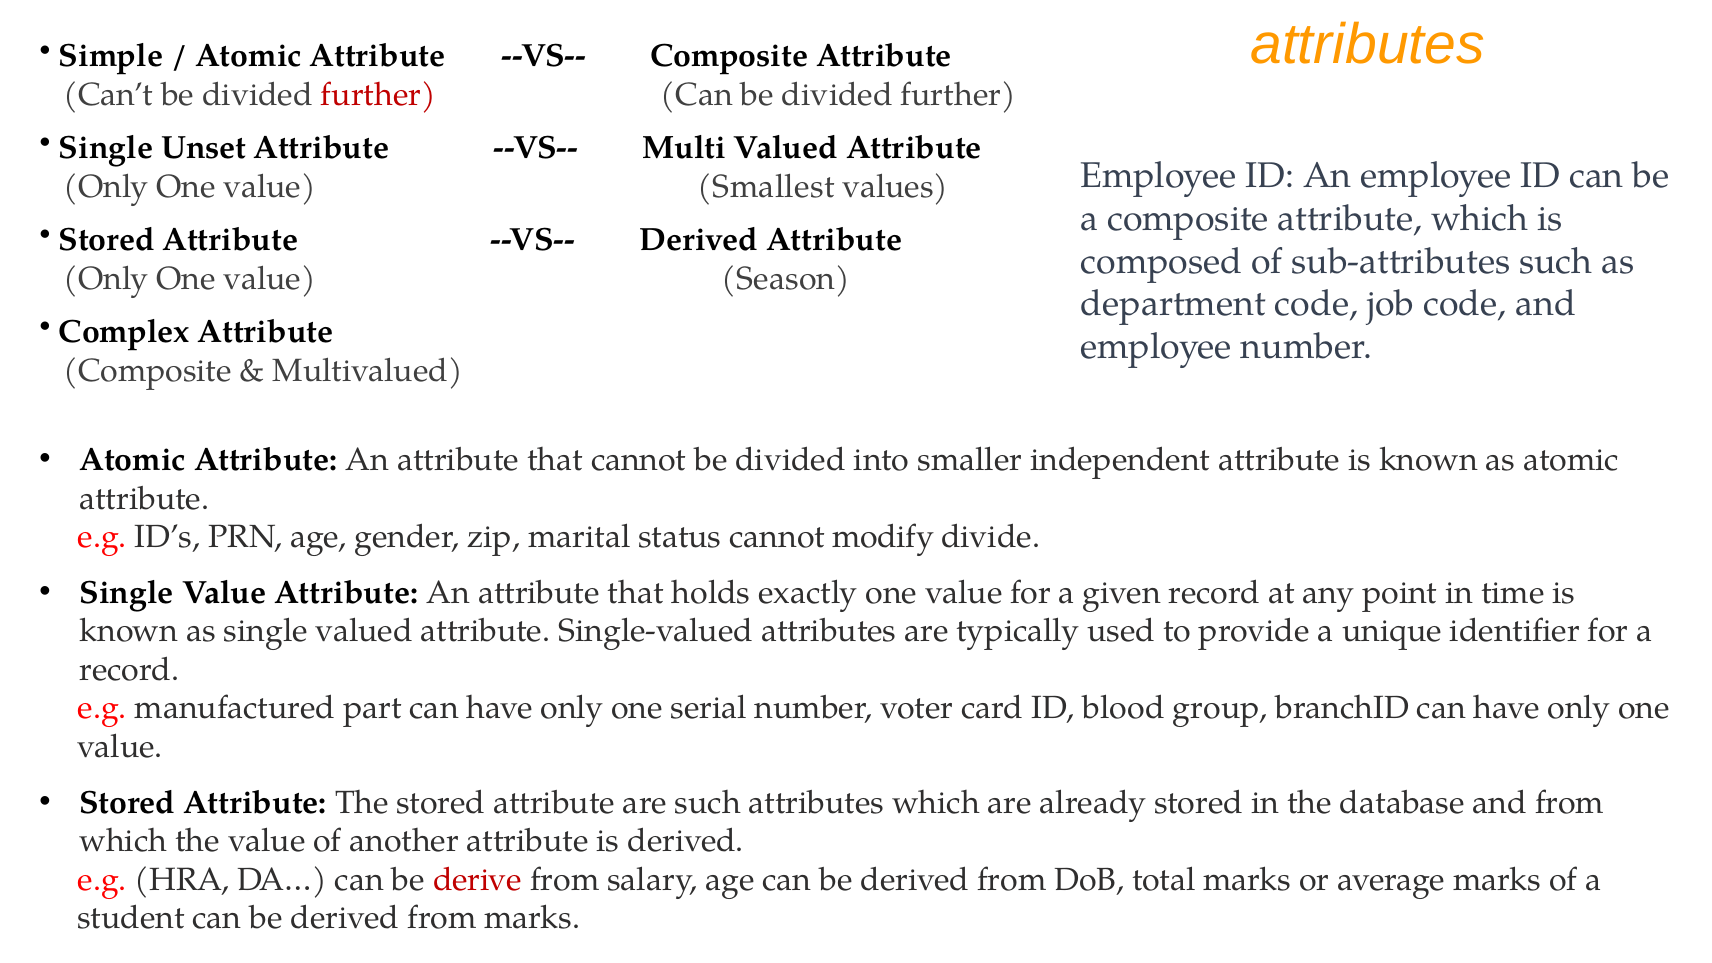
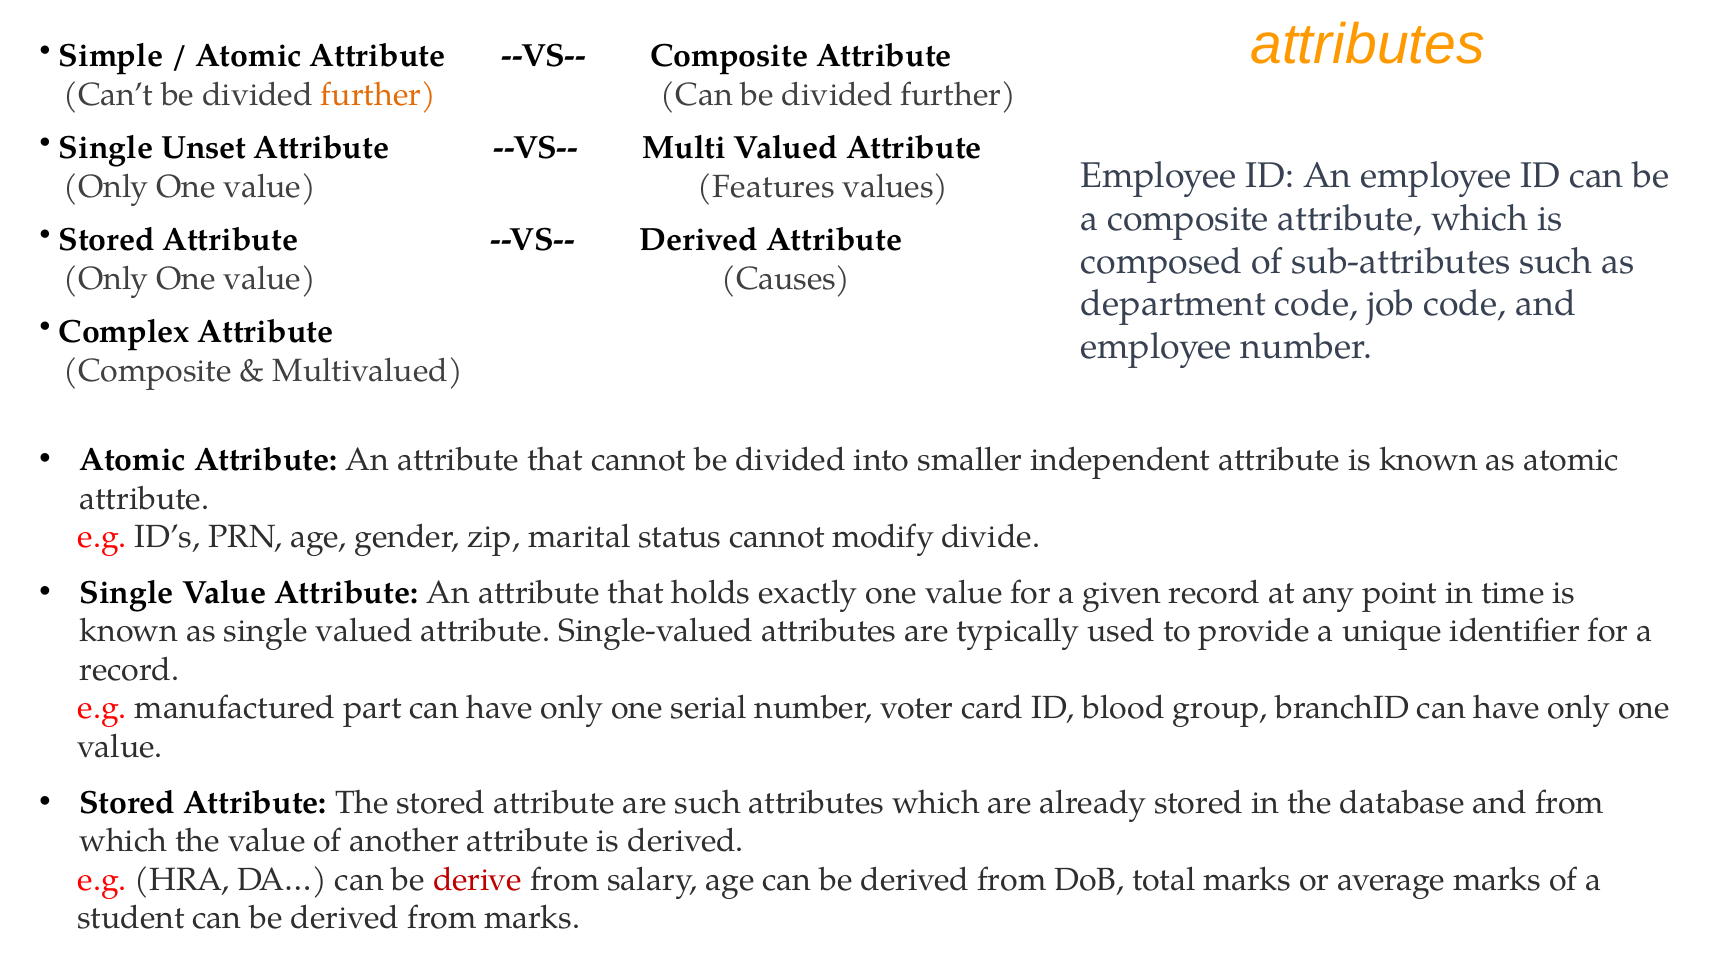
further at (378, 95) colour: red -> orange
Smallest: Smallest -> Features
Season: Season -> Causes
